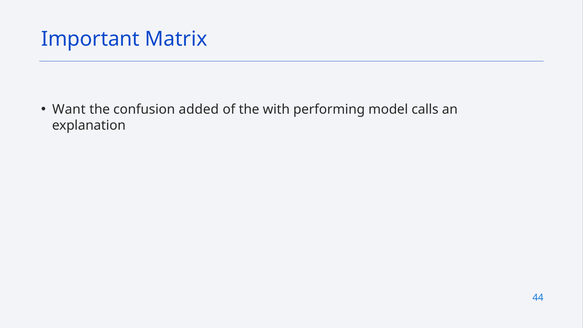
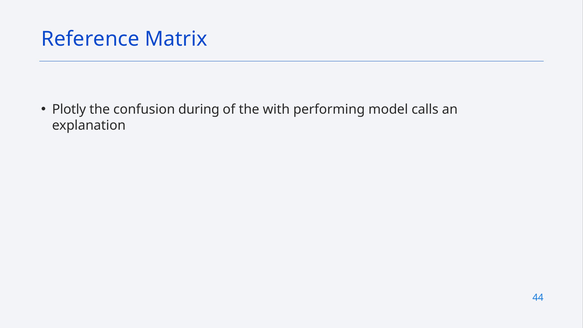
Important: Important -> Reference
Want: Want -> Plotly
added: added -> during
